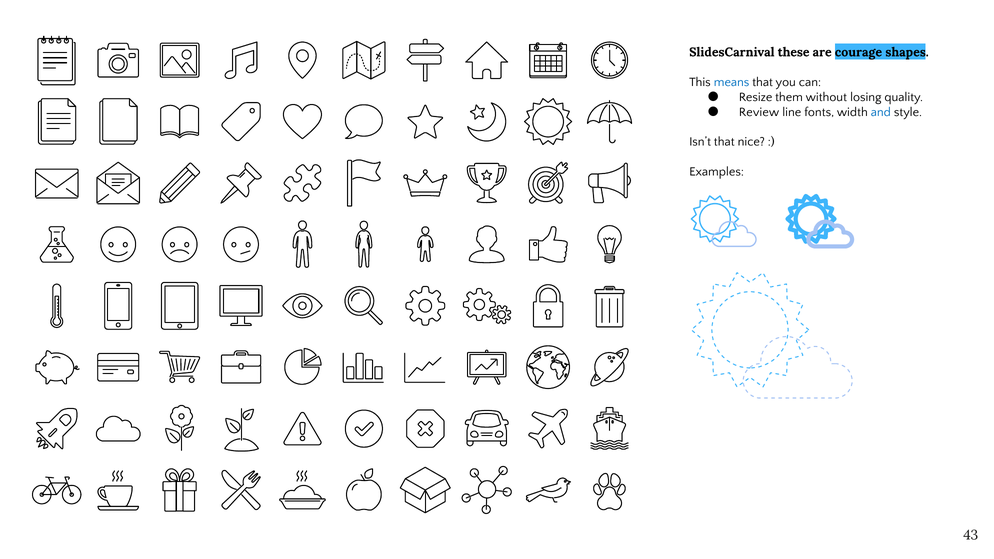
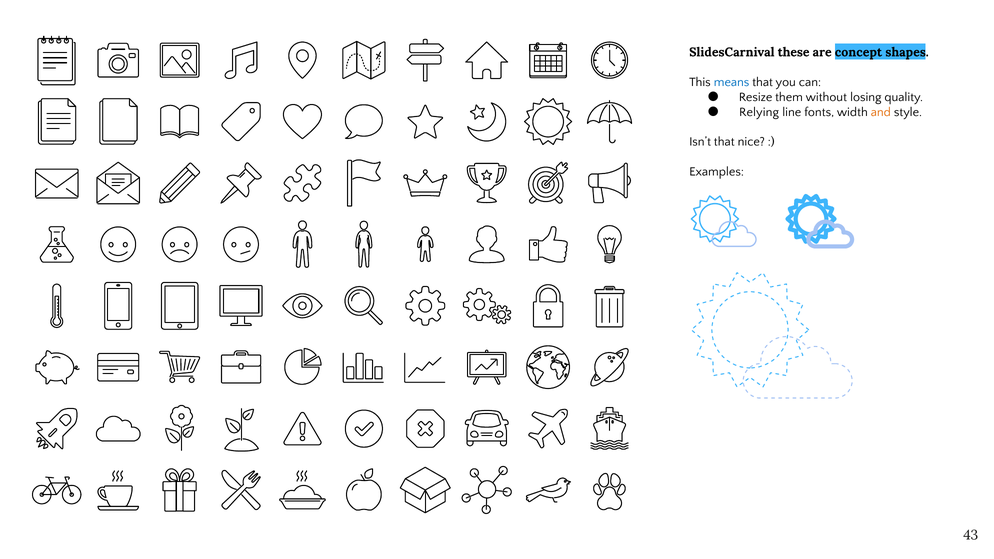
courage: courage -> concept
Review: Review -> Relying
and colour: blue -> orange
